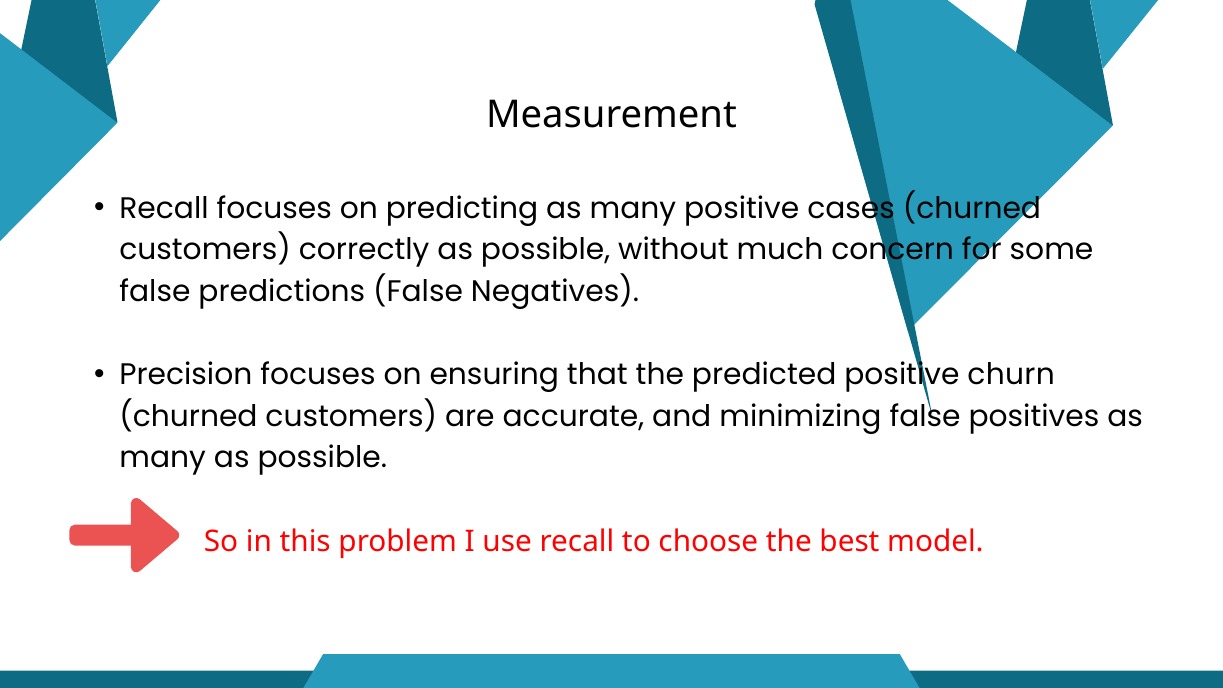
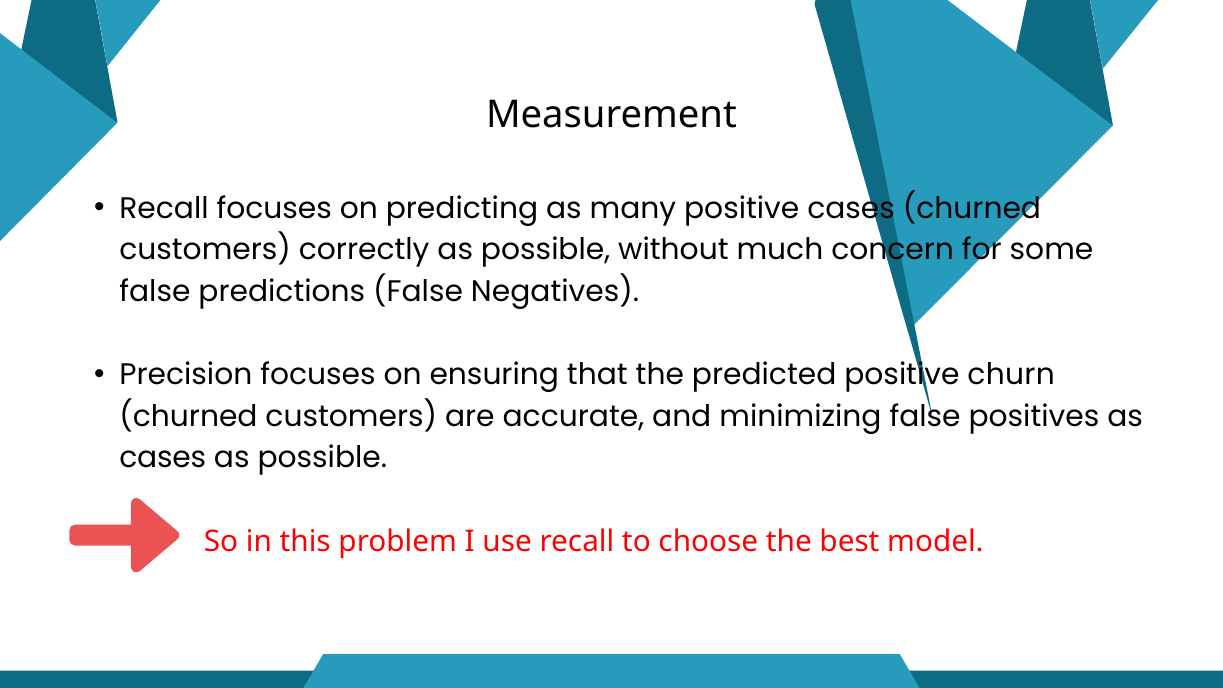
many at (163, 458): many -> cases
